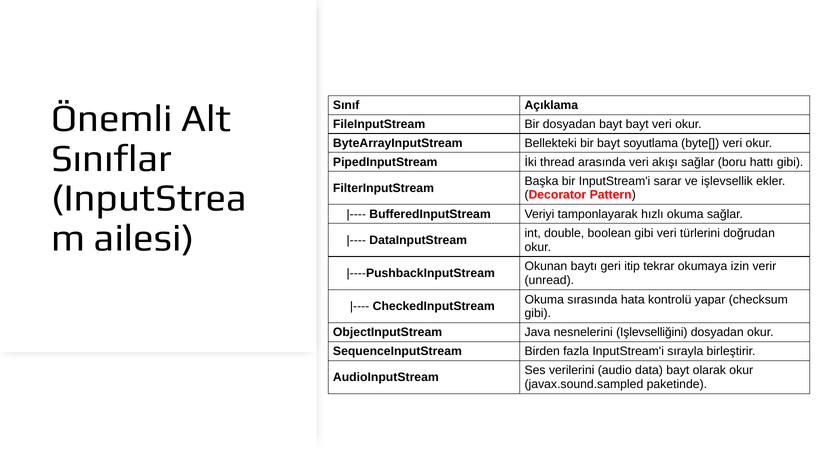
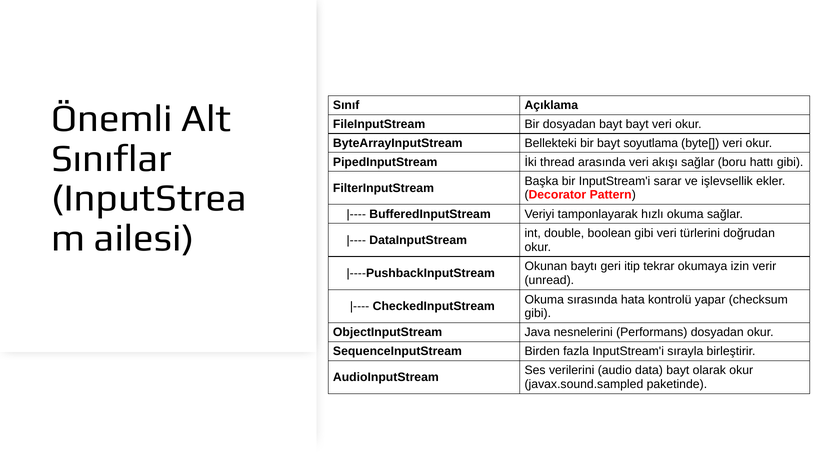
Işlevselliğini: Işlevselliğini -> Performans
